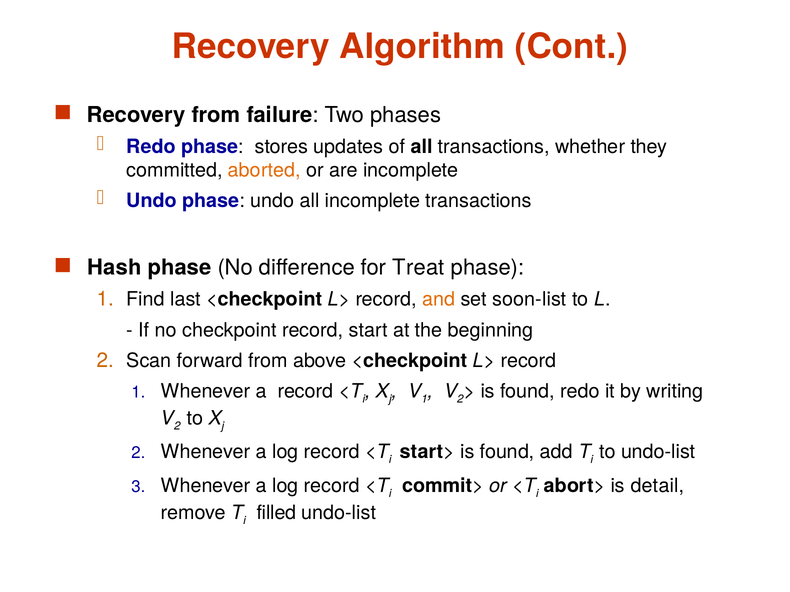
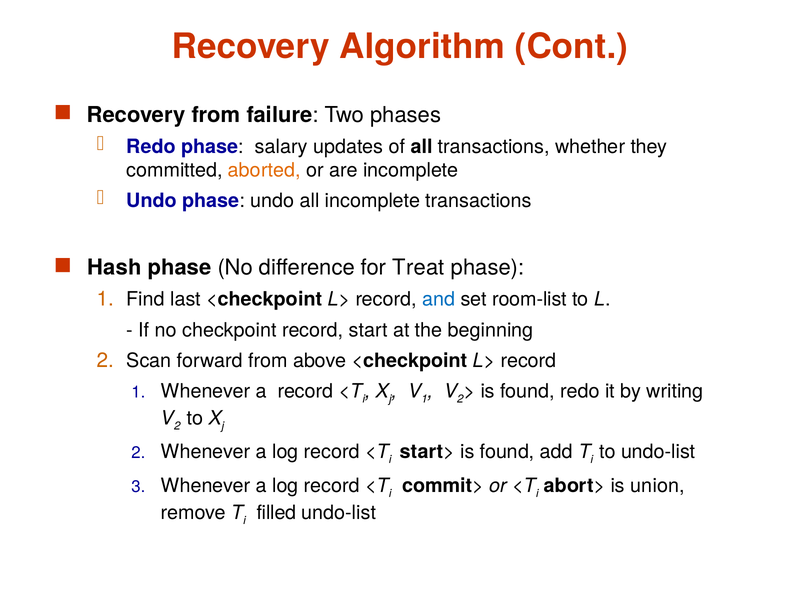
stores: stores -> salary
and colour: orange -> blue
soon-list: soon-list -> room-list
detail: detail -> union
